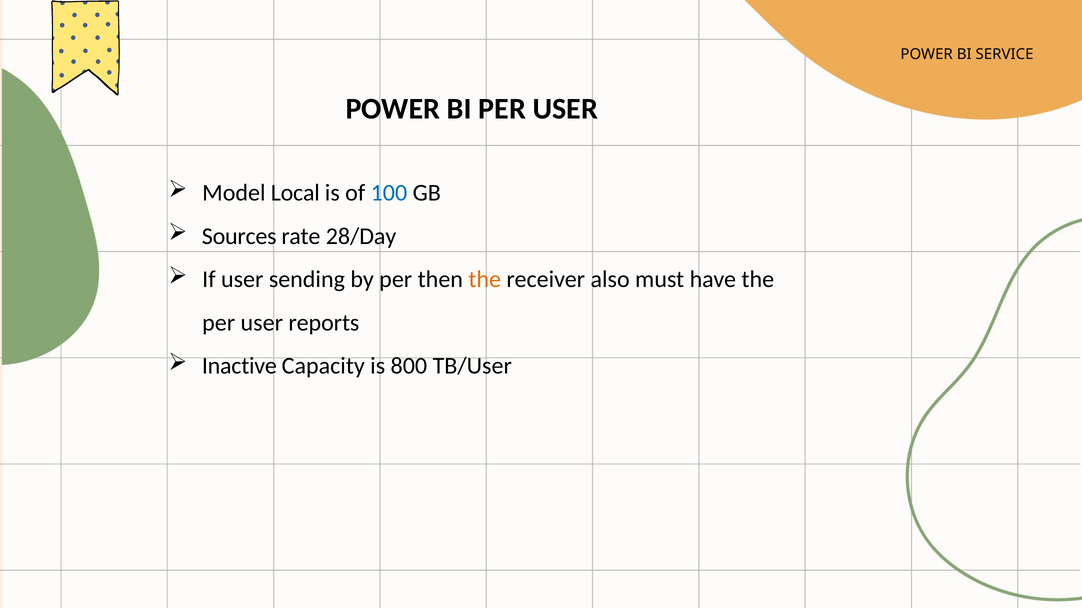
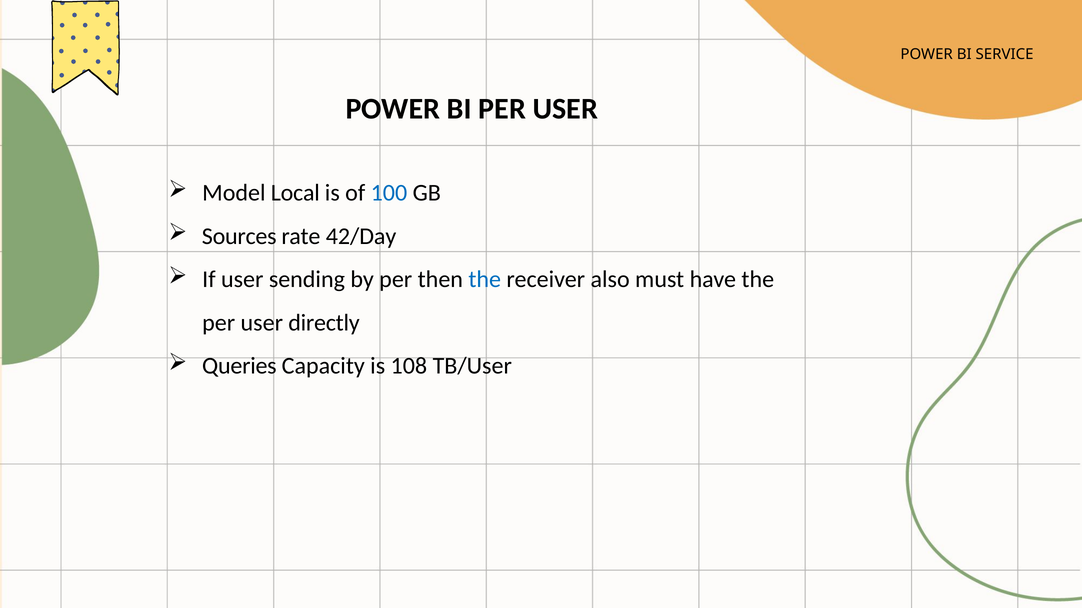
28/Day: 28/Day -> 42/Day
the at (485, 280) colour: orange -> blue
reports: reports -> directly
Inactive: Inactive -> Queries
800: 800 -> 108
